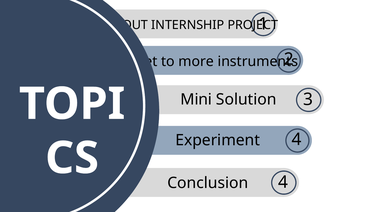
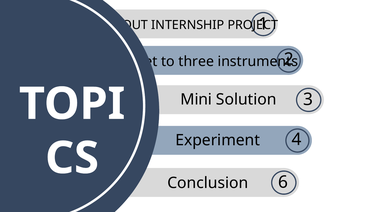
more: more -> three
4 at (283, 182): 4 -> 6
